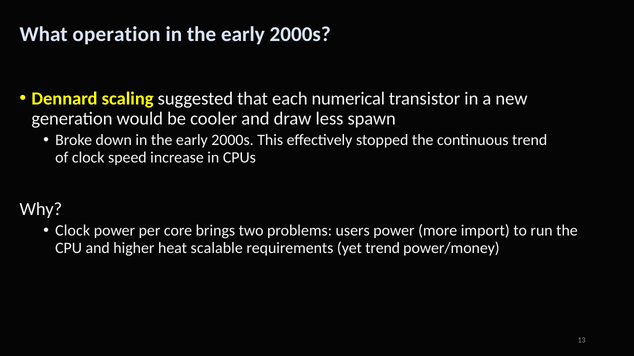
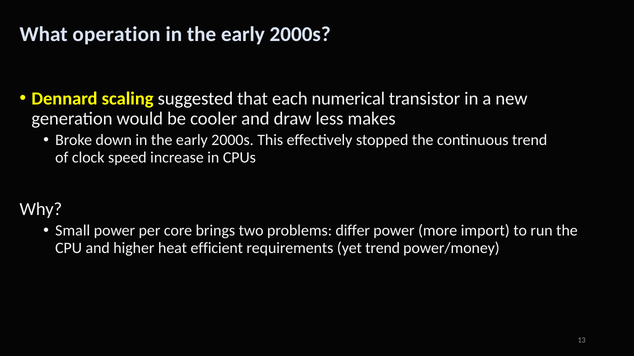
spawn: spawn -> makes
Clock at (73, 231): Clock -> Small
users: users -> differ
scalable: scalable -> efficient
